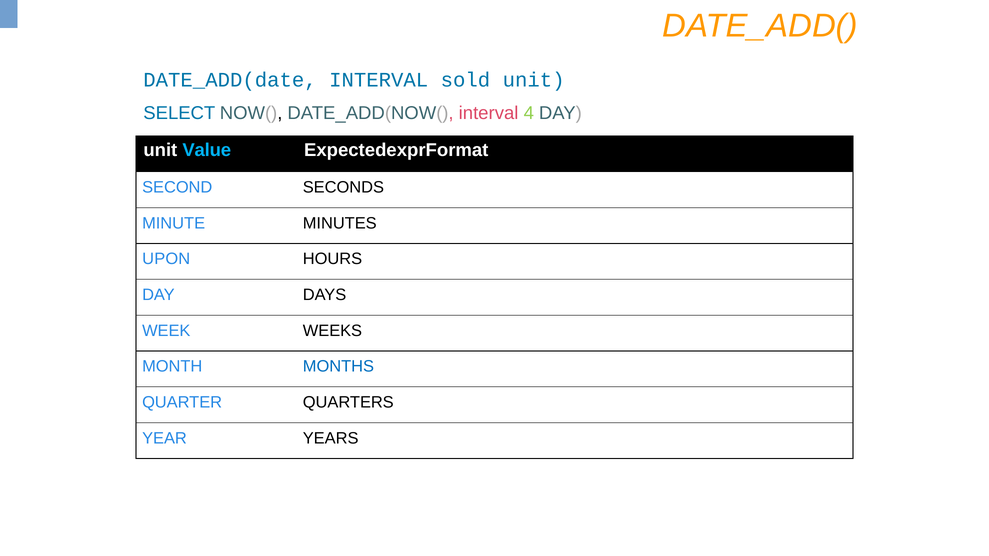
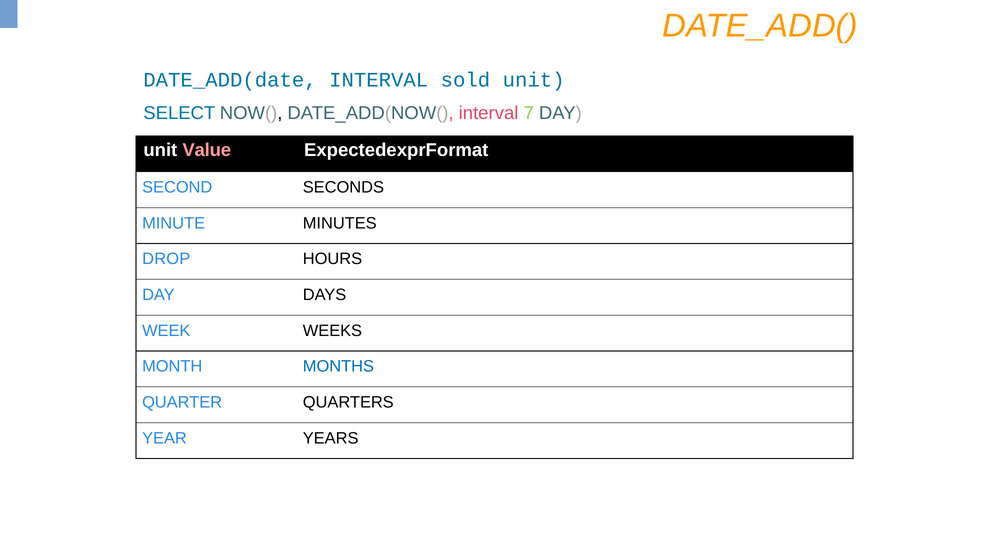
4: 4 -> 7
Value colour: light blue -> pink
UPON: UPON -> DROP
